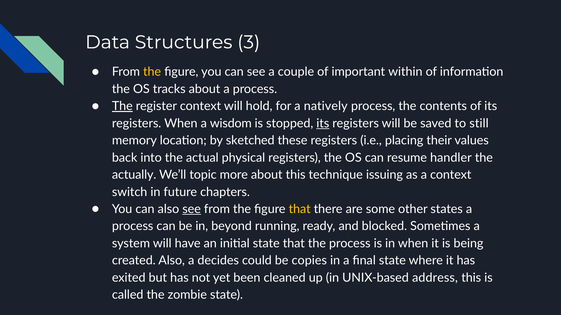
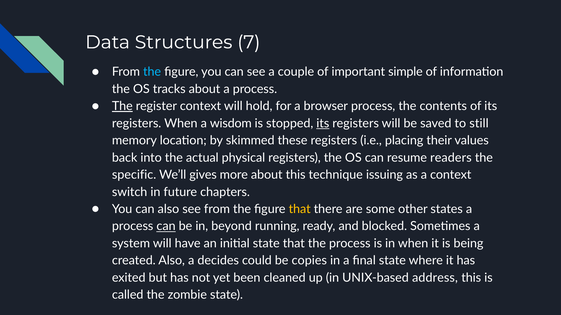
3: 3 -> 7
the at (152, 72) colour: yellow -> light blue
within: within -> simple
natively: natively -> browser
sketched: sketched -> skimmed
handler: handler -> readers
actually: actually -> specific
topic: topic -> gives
see at (192, 209) underline: present -> none
can at (166, 227) underline: none -> present
